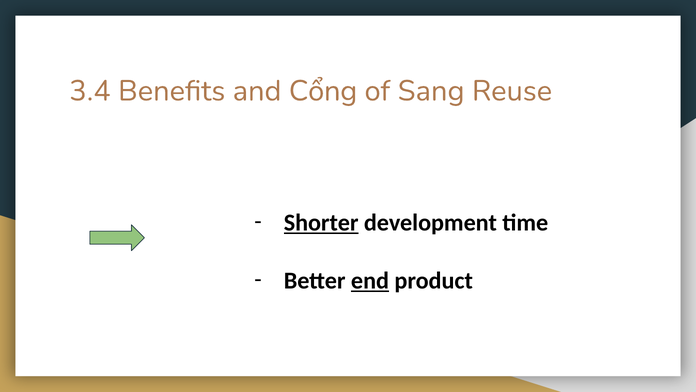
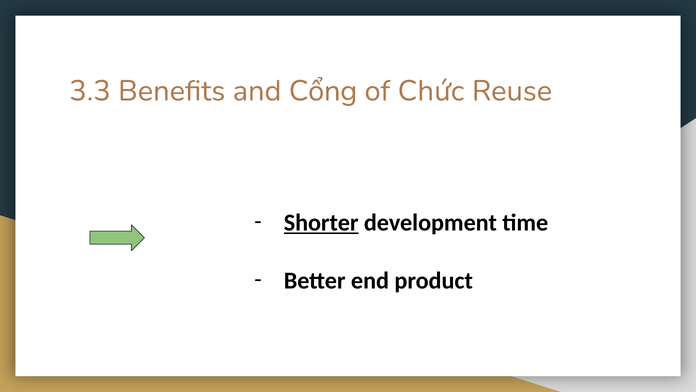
3.4: 3.4 -> 3.3
Sang: Sang -> Chức
end underline: present -> none
